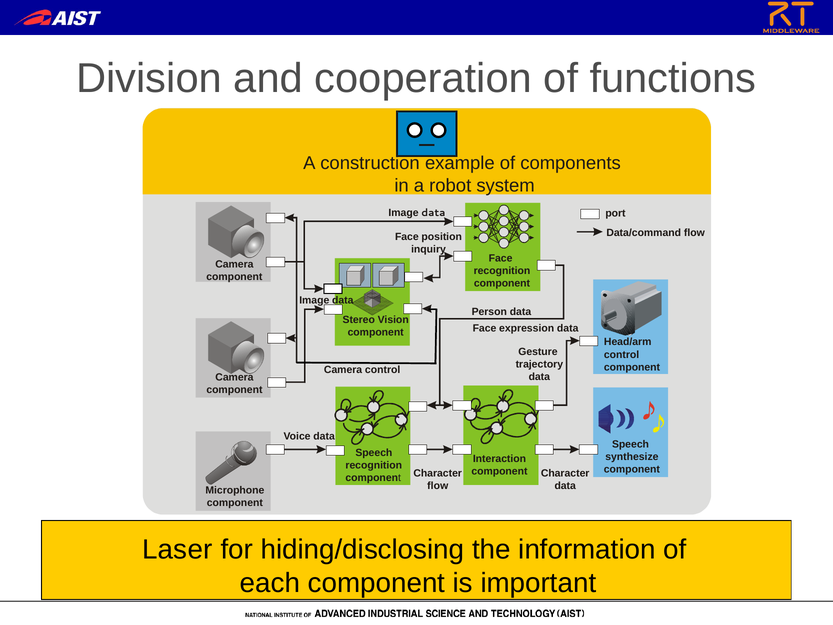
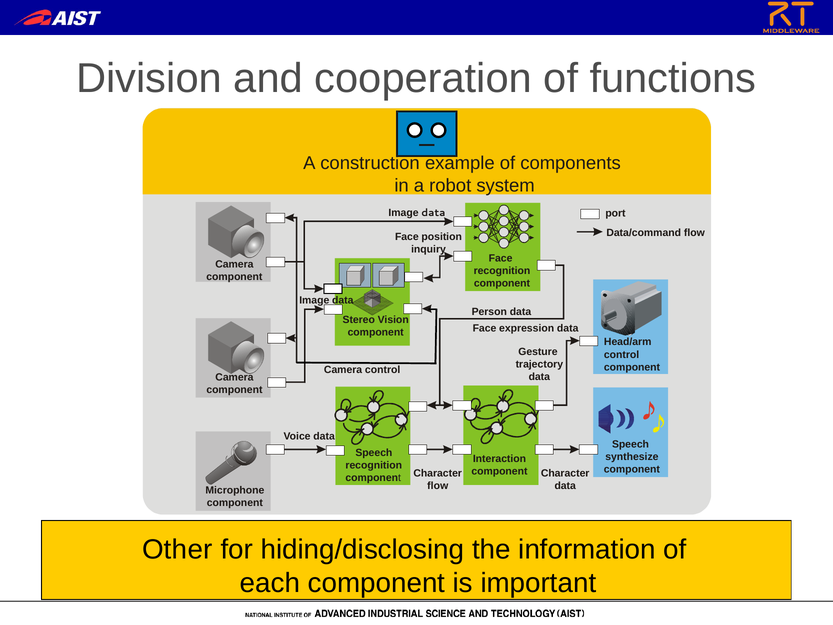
Laser: Laser -> Other
